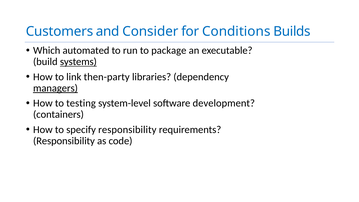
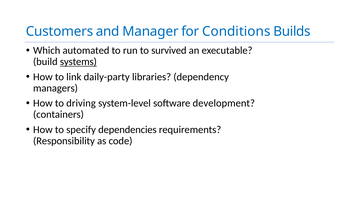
Consider: Consider -> Manager
package: package -> survived
then-party: then-party -> daily-party
managers underline: present -> none
testing: testing -> driving
specify responsibility: responsibility -> dependencies
